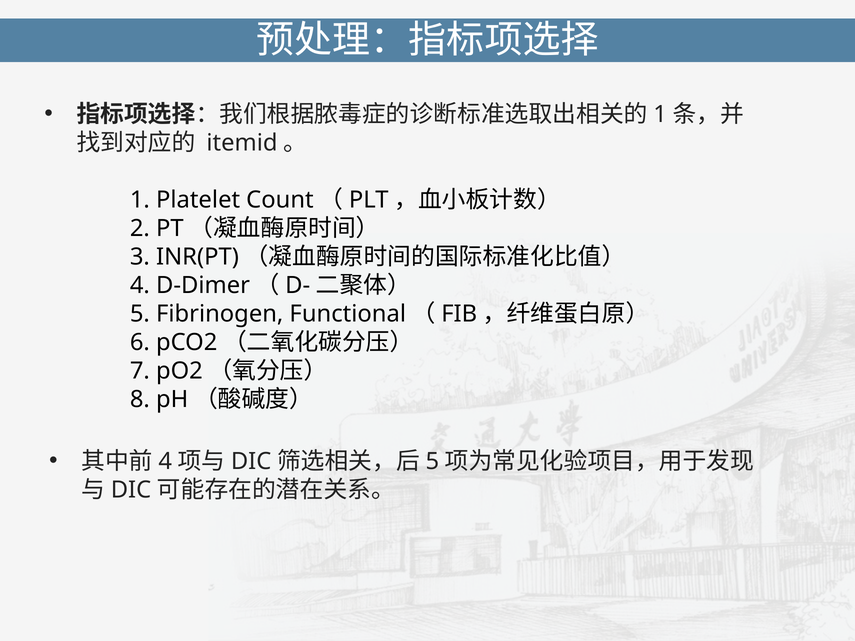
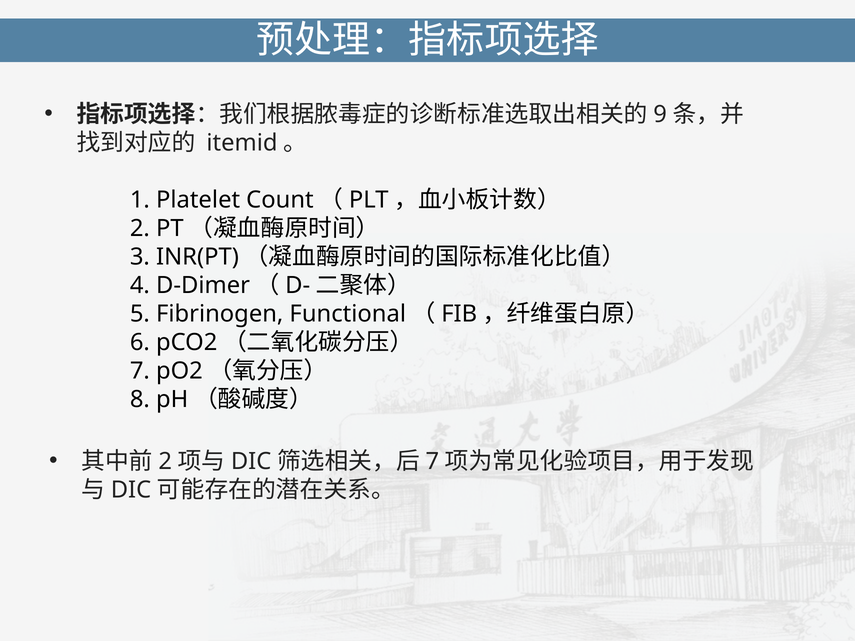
1 at (660, 114): 1 -> 9
4 at (165, 461): 4 -> 2
5 at (432, 461): 5 -> 7
